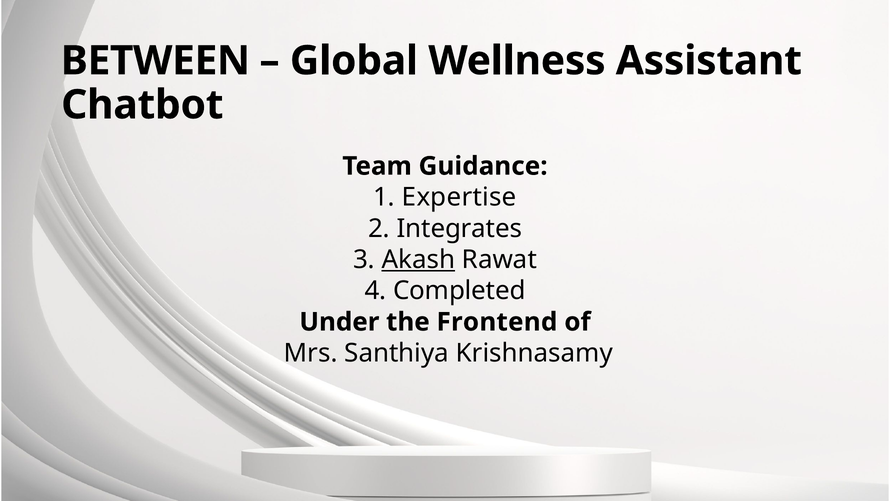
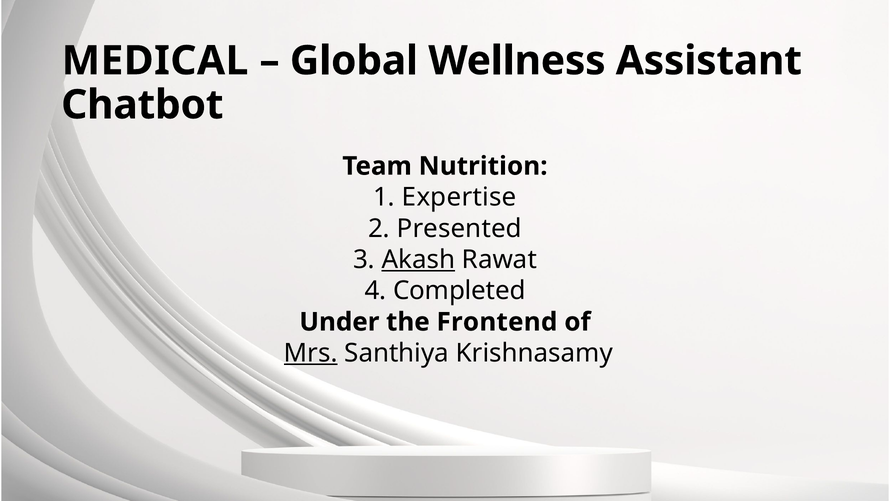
BETWEEN: BETWEEN -> MEDICAL
Guidance: Guidance -> Nutrition
Integrates: Integrates -> Presented
Mrs underline: none -> present
